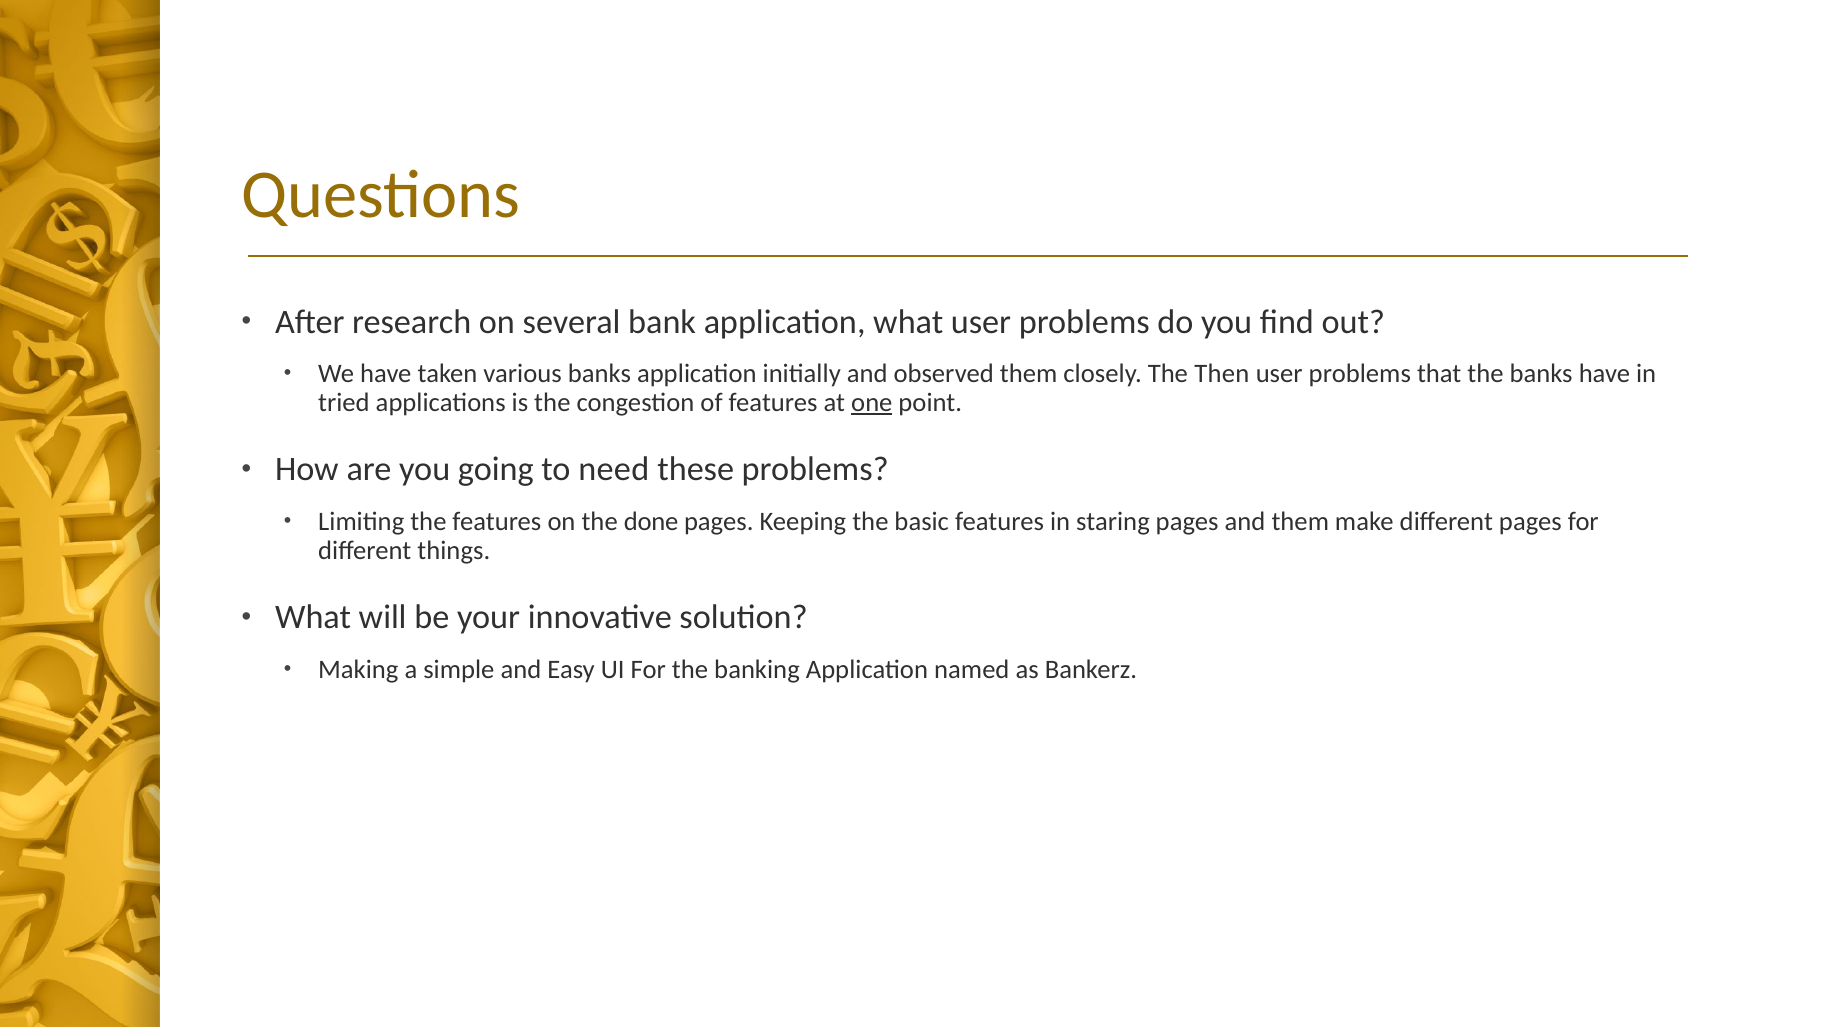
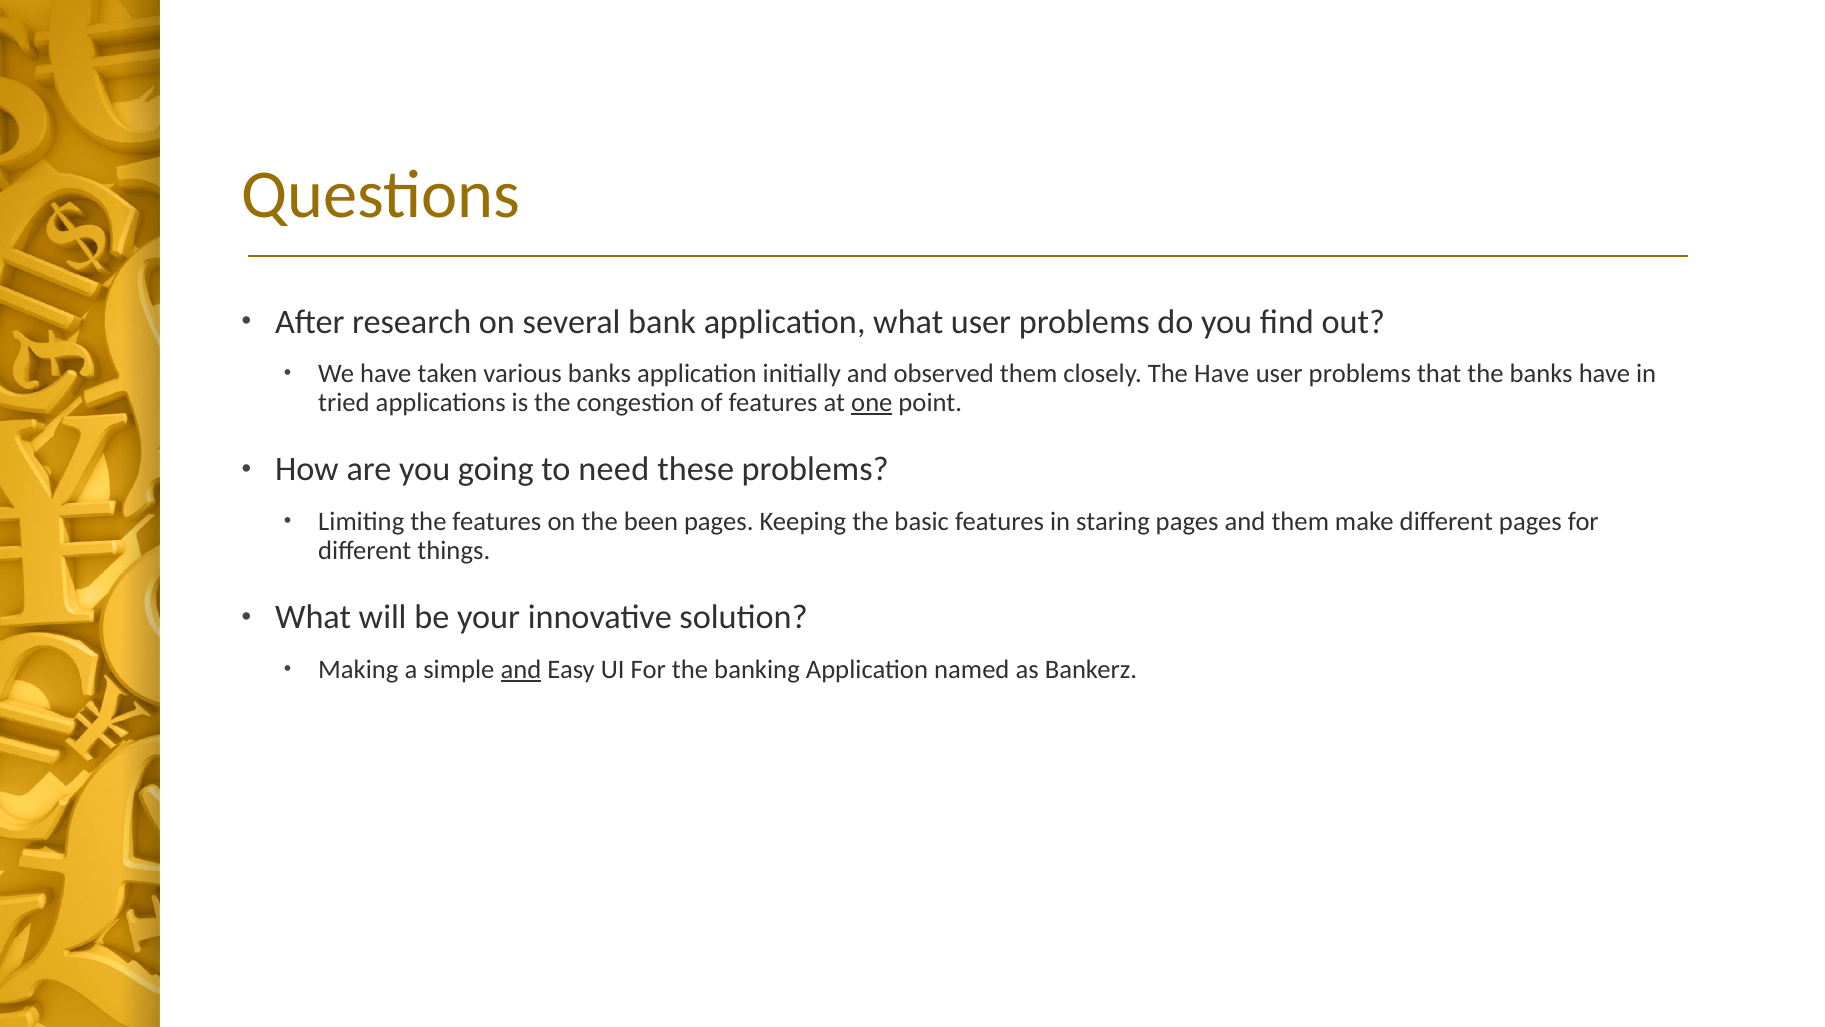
The Then: Then -> Have
done: done -> been
and at (521, 669) underline: none -> present
